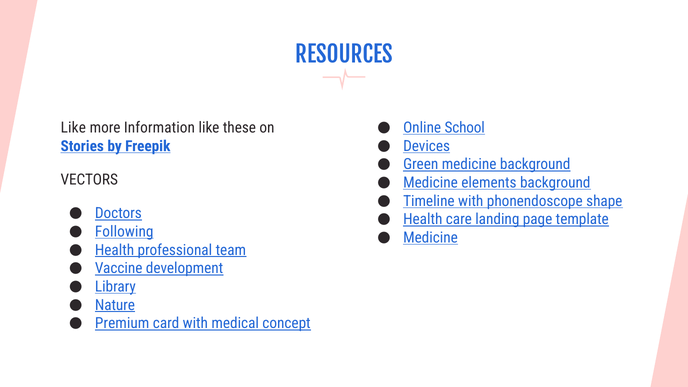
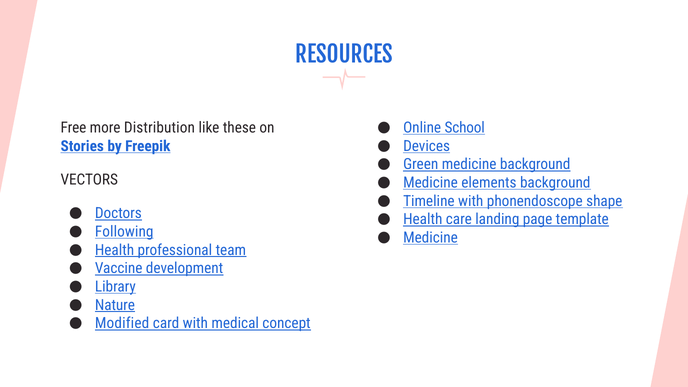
Like at (73, 128): Like -> Free
Information: Information -> Distribution
Premium: Premium -> Modified
